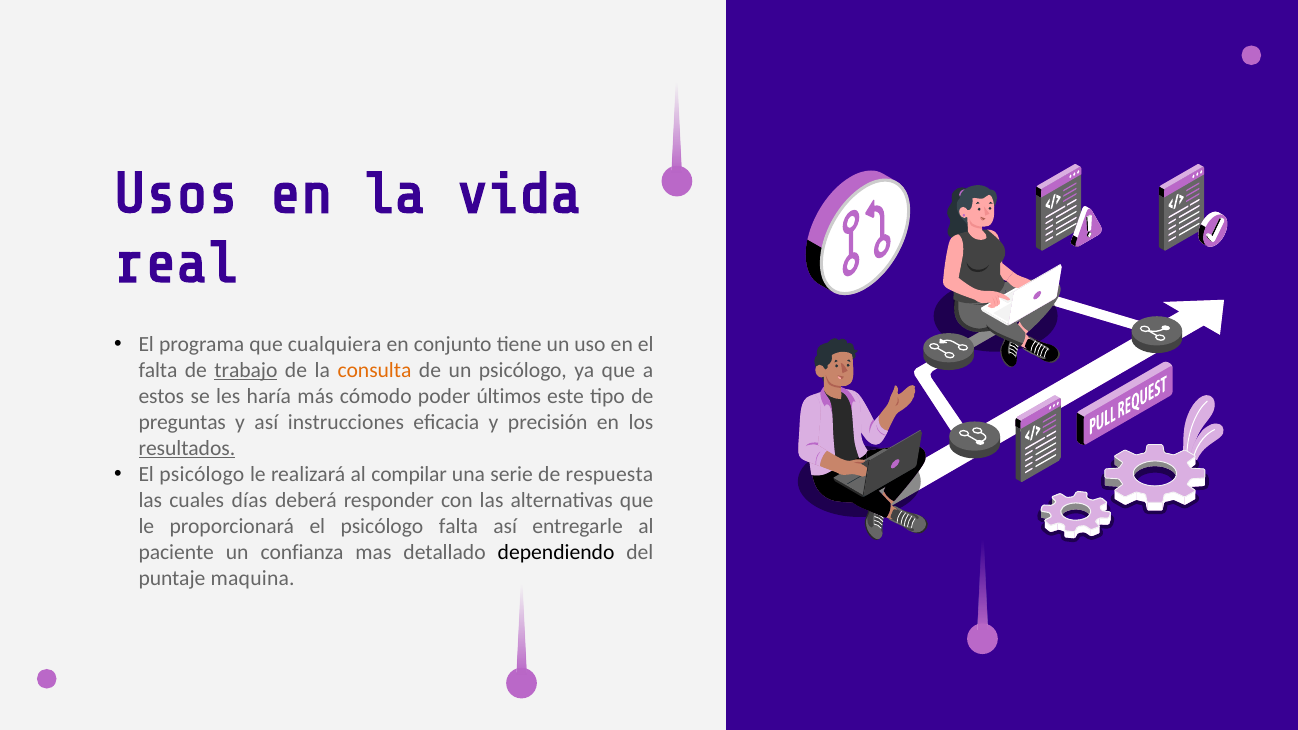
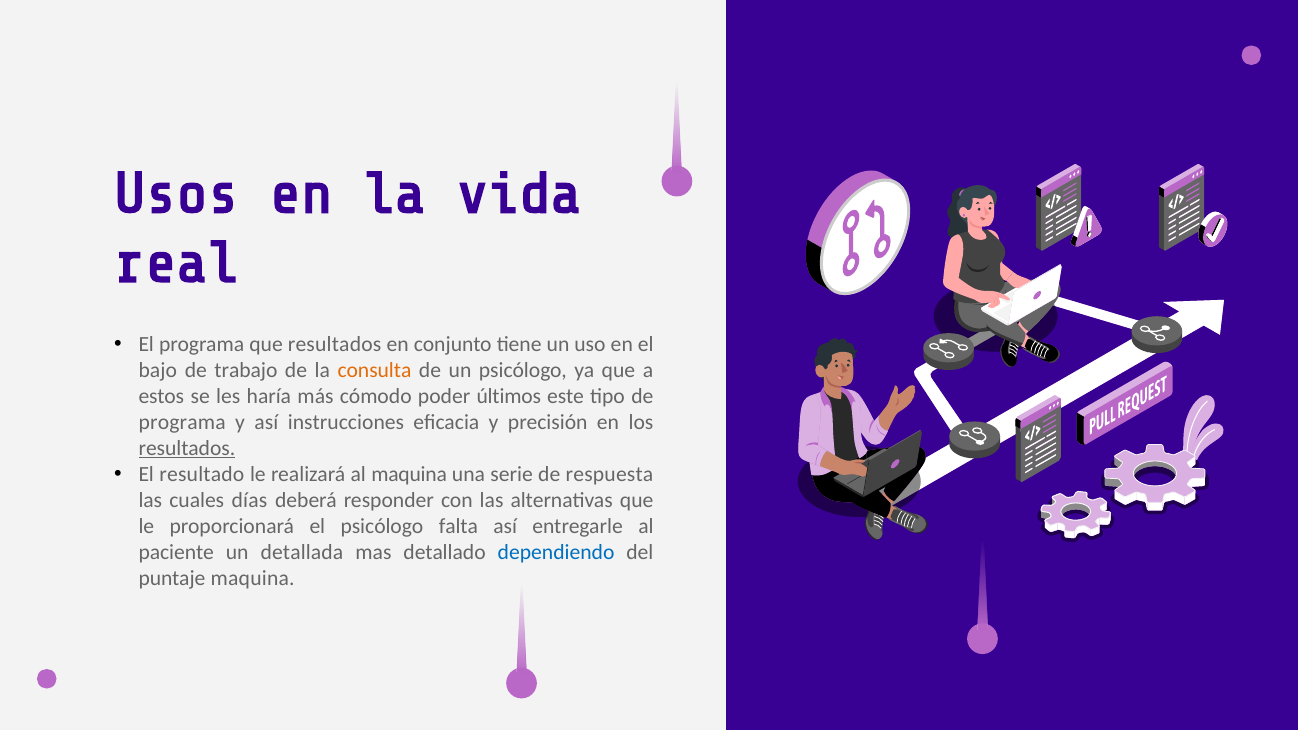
que cualquiera: cualquiera -> resultados
falta at (158, 370): falta -> bajo
trabajo underline: present -> none
preguntas at (182, 422): preguntas -> programa
psicólogo at (202, 474): psicólogo -> resultado
al compilar: compilar -> maquina
confianza: confianza -> detallada
dependiendo colour: black -> blue
